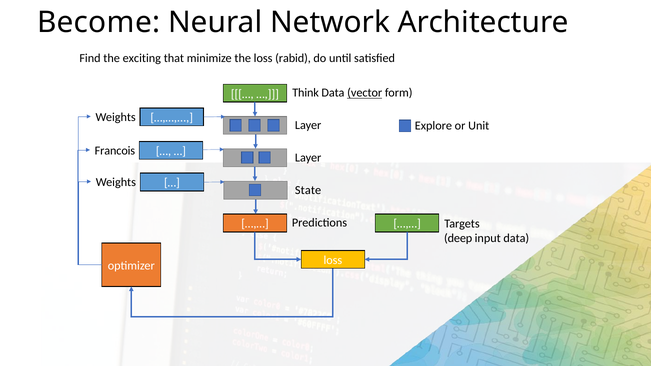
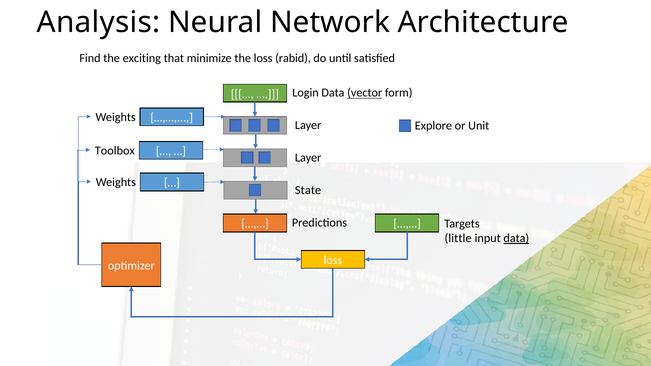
Become: Become -> Analysis
Think: Think -> Login
Francois: Francois -> Toolbox
deep: deep -> little
data at (516, 238) underline: none -> present
